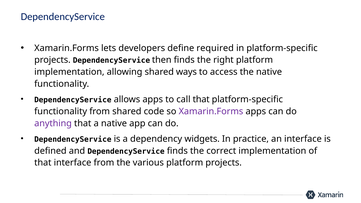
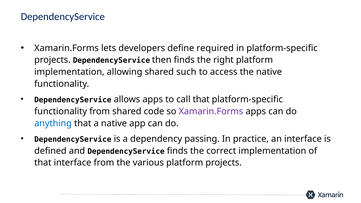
ways: ways -> such
anything colour: purple -> blue
widgets: widgets -> passing
